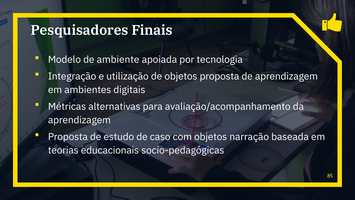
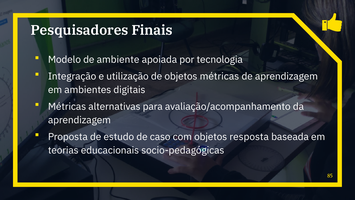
objetos proposta: proposta -> métricas
narração: narração -> resposta
